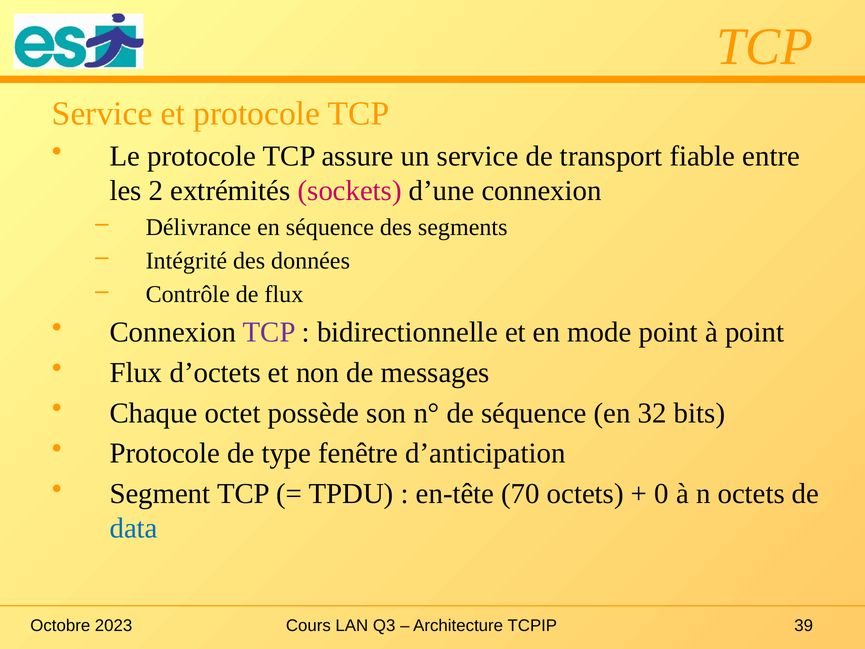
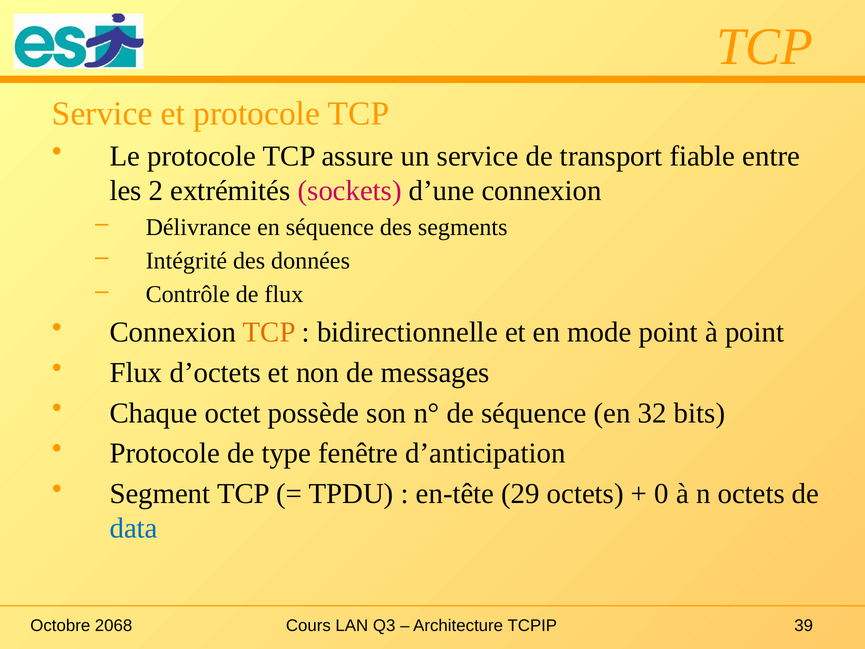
TCP at (269, 332) colour: purple -> orange
70: 70 -> 29
2023: 2023 -> 2068
